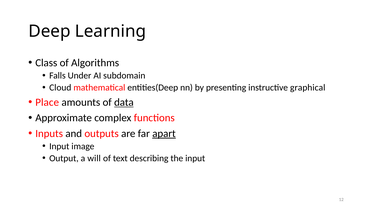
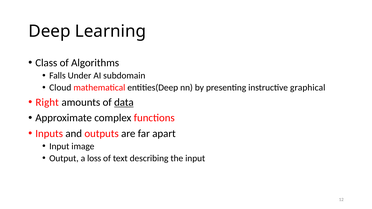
Place: Place -> Right
apart underline: present -> none
will: will -> loss
